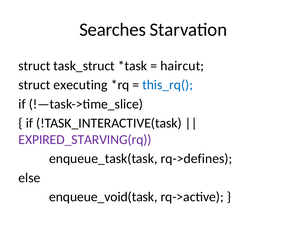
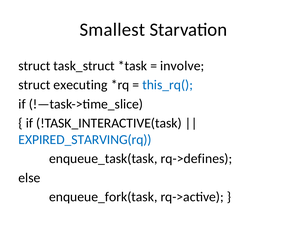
Searches: Searches -> Smallest
haircut: haircut -> involve
EXPIRED_STARVING(rq colour: purple -> blue
enqueue_void(task: enqueue_void(task -> enqueue_fork(task
